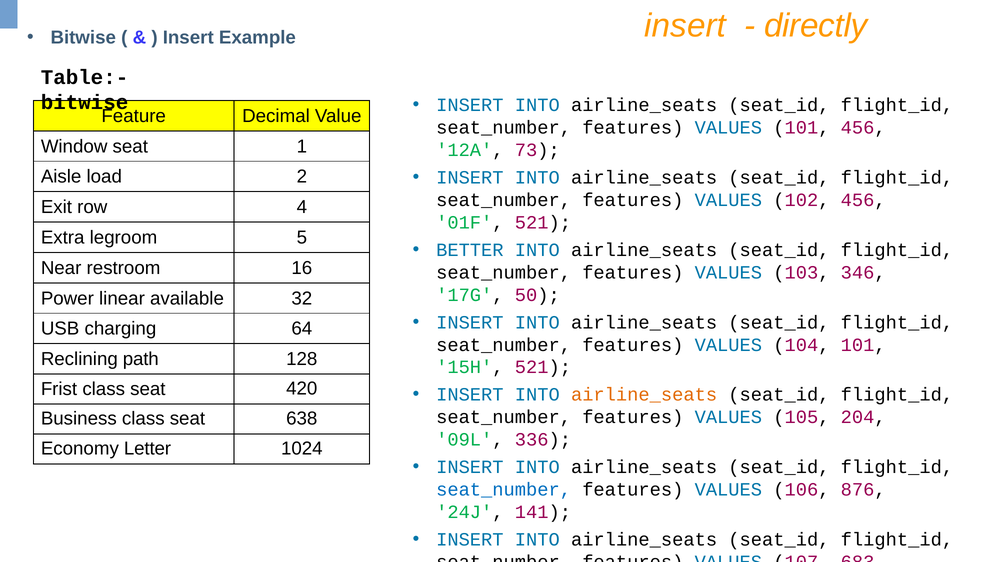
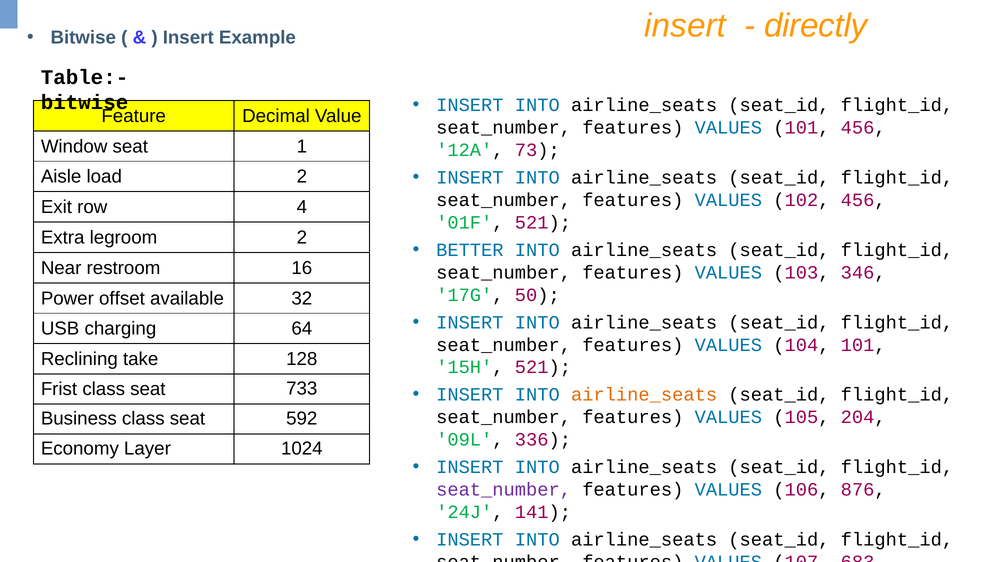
legroom 5: 5 -> 2
linear: linear -> offset
path: path -> take
420: 420 -> 733
638: 638 -> 592
Letter: Letter -> Layer
seat_number at (504, 490) colour: blue -> purple
